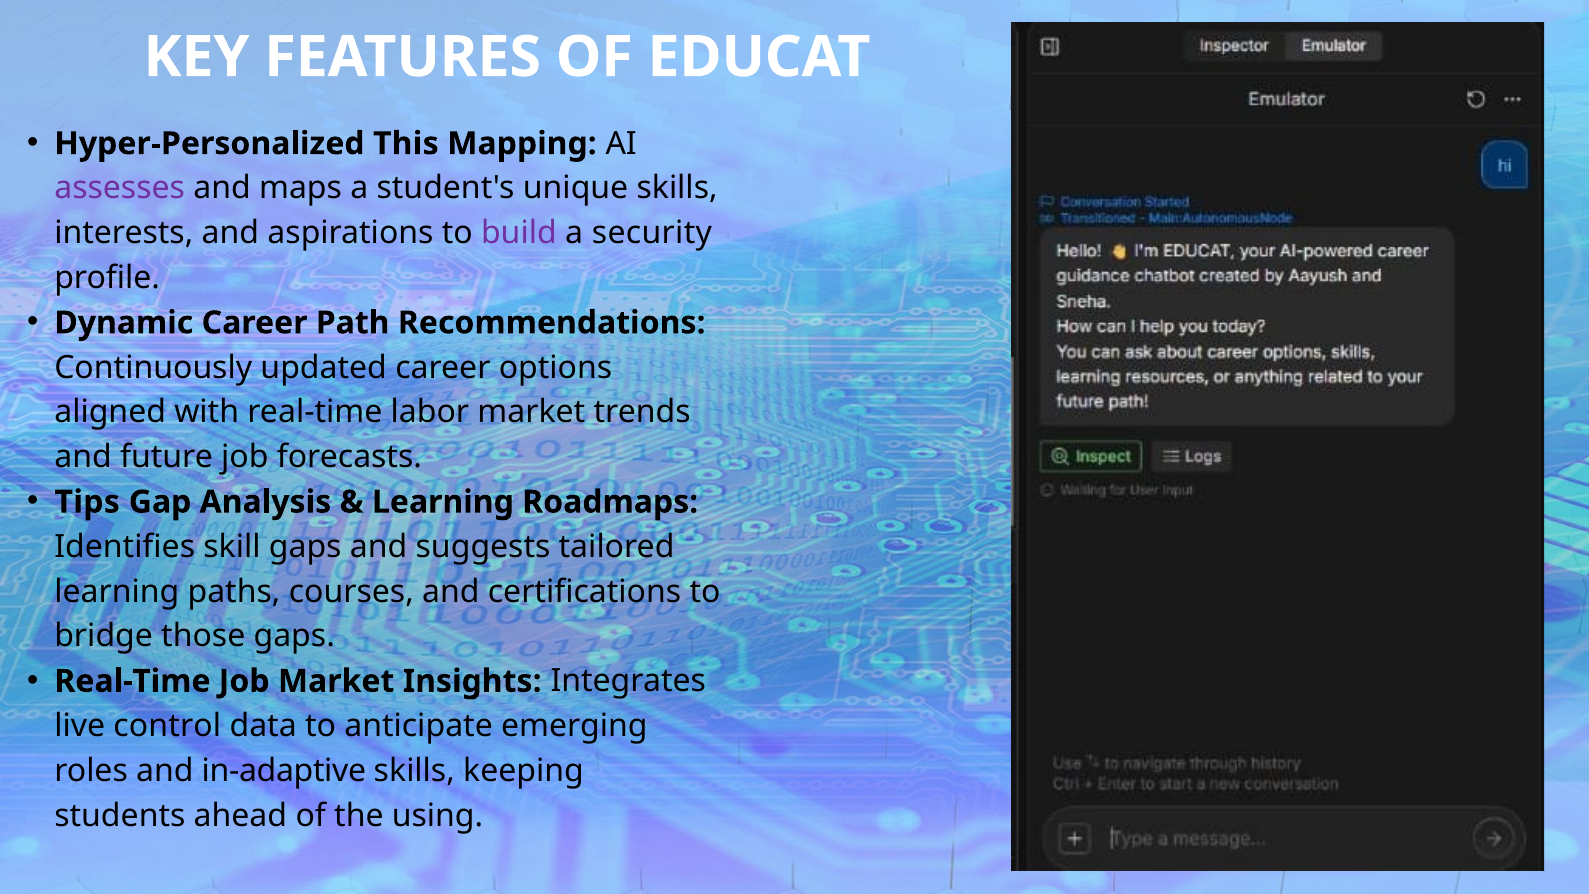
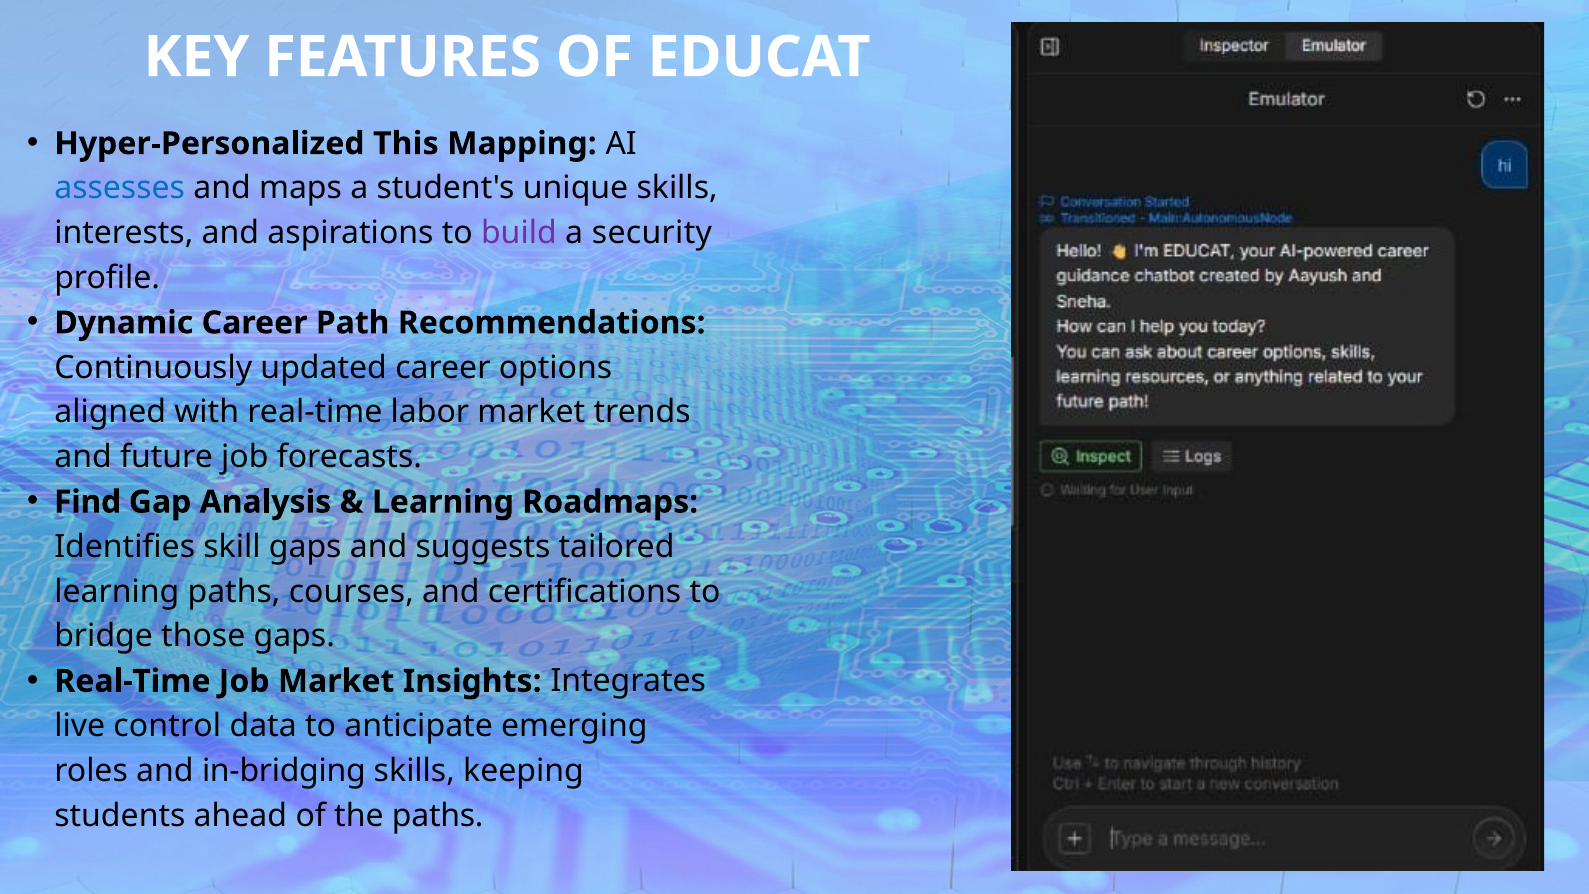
assesses colour: purple -> blue
Tips: Tips -> Find
in-adaptive: in-adaptive -> in-bridging
the using: using -> paths
